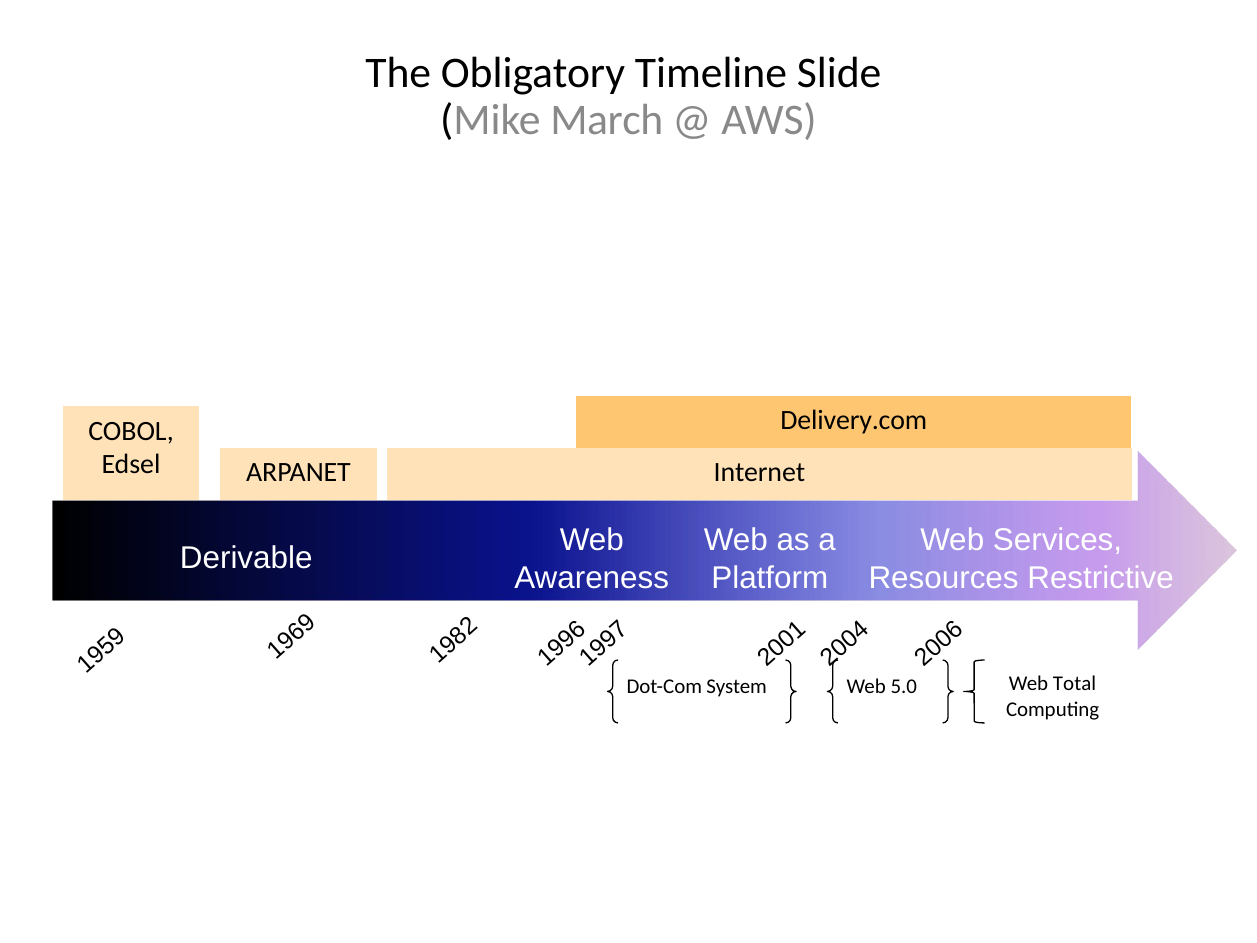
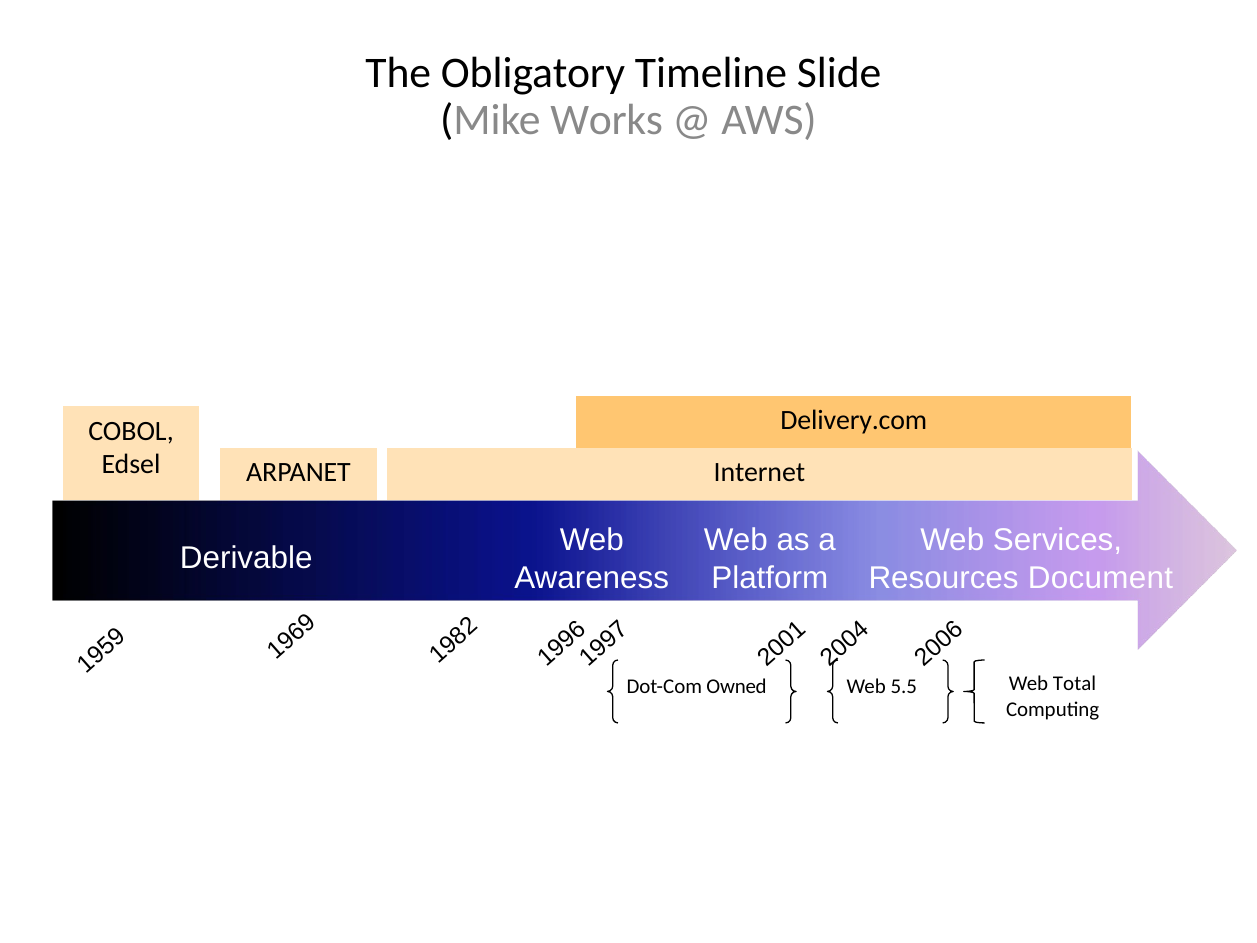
March: March -> Works
Restrictive: Restrictive -> Document
System: System -> Owned
5.0: 5.0 -> 5.5
